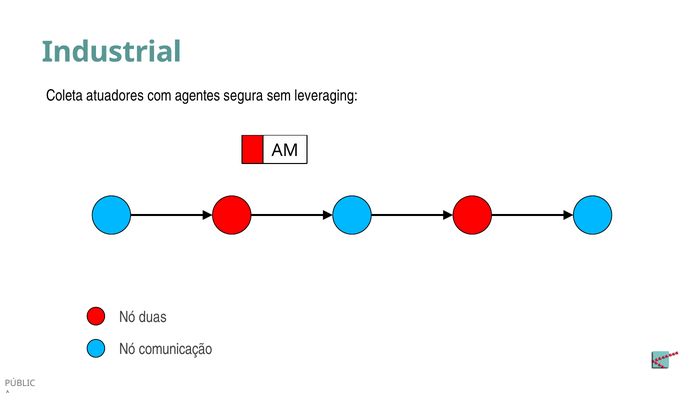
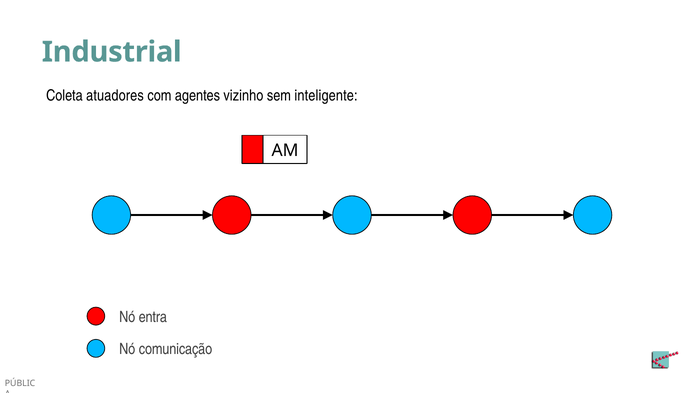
segura: segura -> vizinho
leveraging: leveraging -> inteligente
duas: duas -> entra
